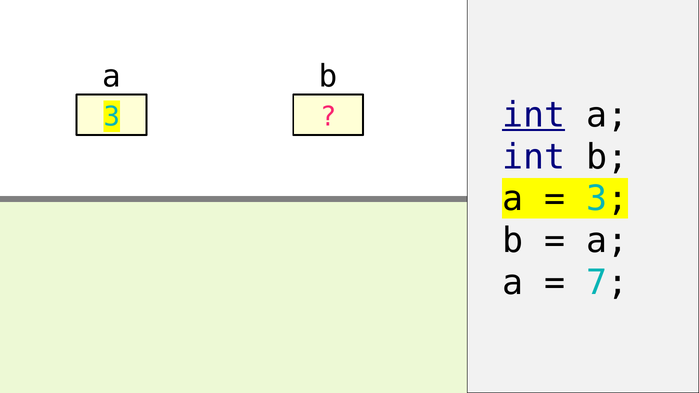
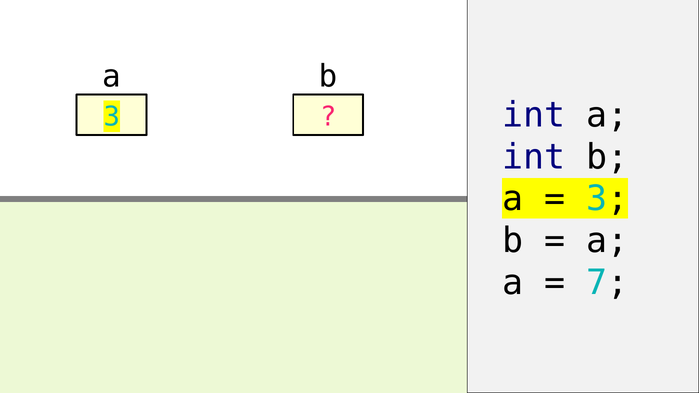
int at (534, 115) underline: present -> none
